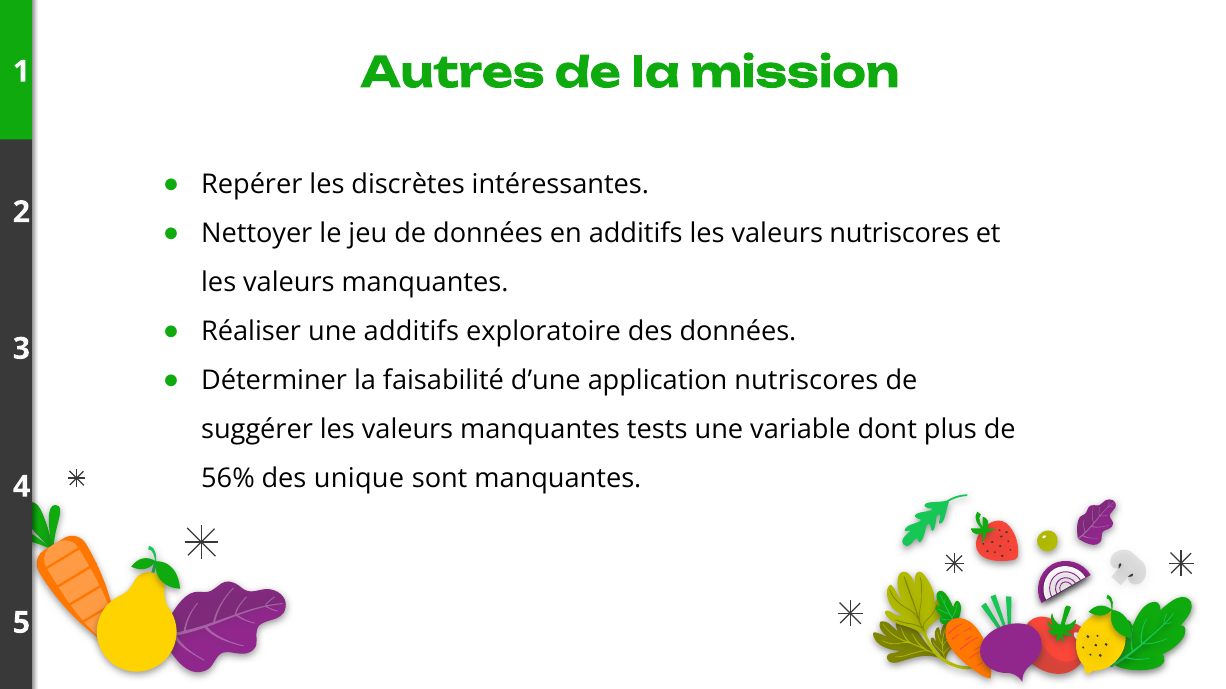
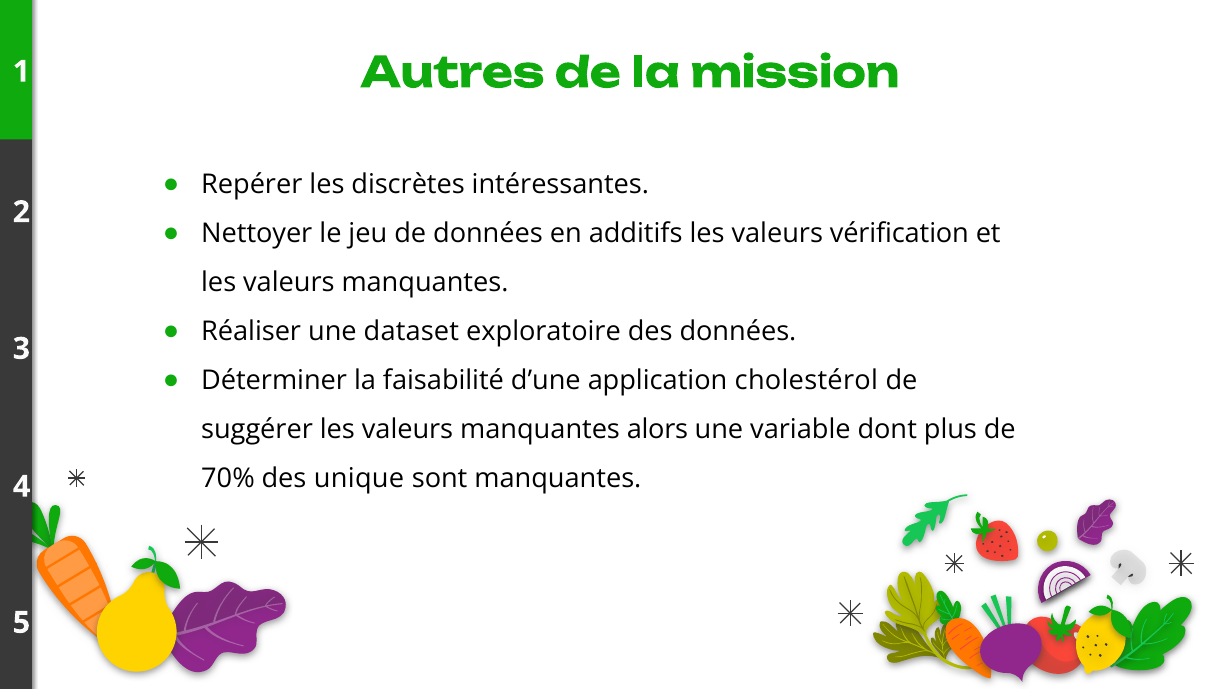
valeurs nutriscores: nutriscores -> vérification
une additifs: additifs -> dataset
application nutriscores: nutriscores -> cholestérol
tests: tests -> alors
56%: 56% -> 70%
